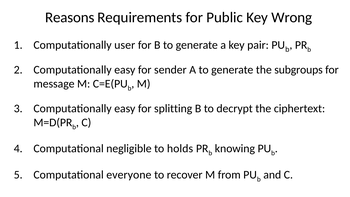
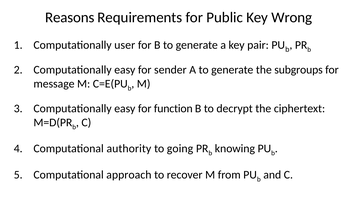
splitting: splitting -> function
negligible: negligible -> authority
holds: holds -> going
everyone: everyone -> approach
